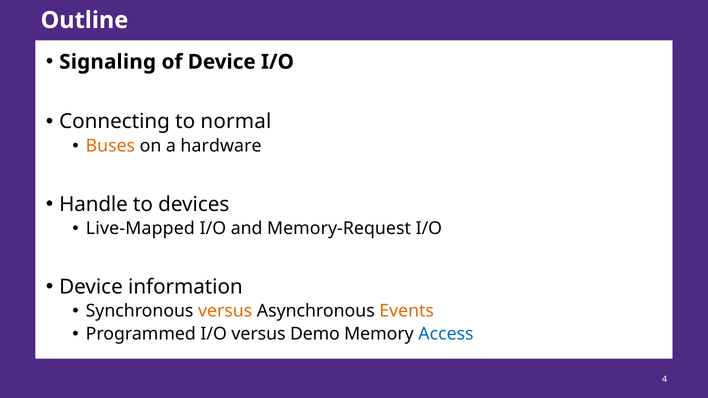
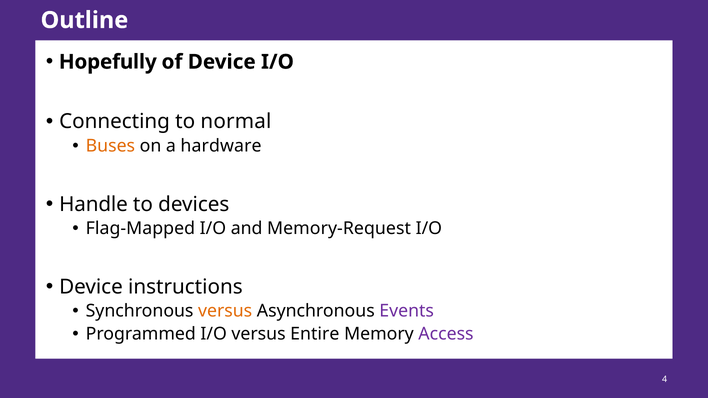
Signaling: Signaling -> Hopefully
Live-Mapped: Live-Mapped -> Flag-Mapped
information: information -> instructions
Events colour: orange -> purple
Demo: Demo -> Entire
Access colour: blue -> purple
